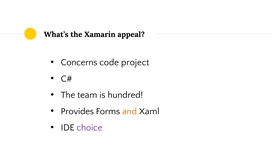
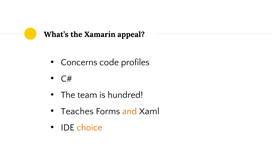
project: project -> profiles
Provides: Provides -> Teaches
choice colour: purple -> orange
